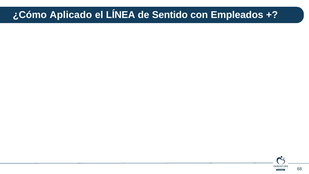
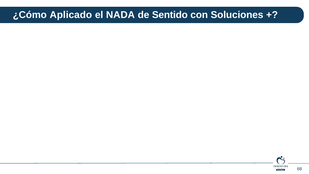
LÍNEA: LÍNEA -> NADA
Empleados: Empleados -> Soluciones
